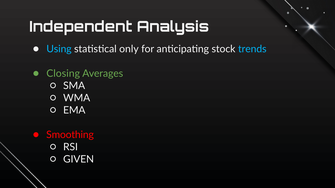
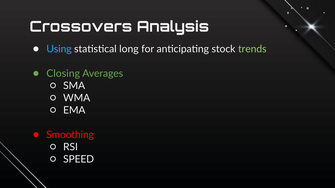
Independent: Independent -> Crossovers
only: only -> long
trends colour: light blue -> light green
GIVEN: GIVEN -> SPEED
